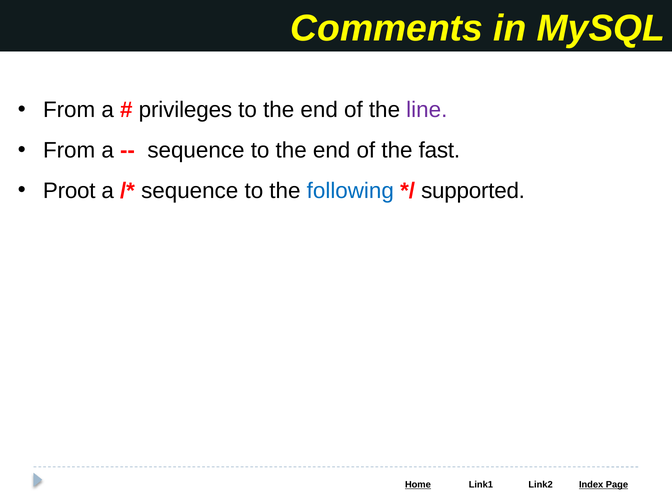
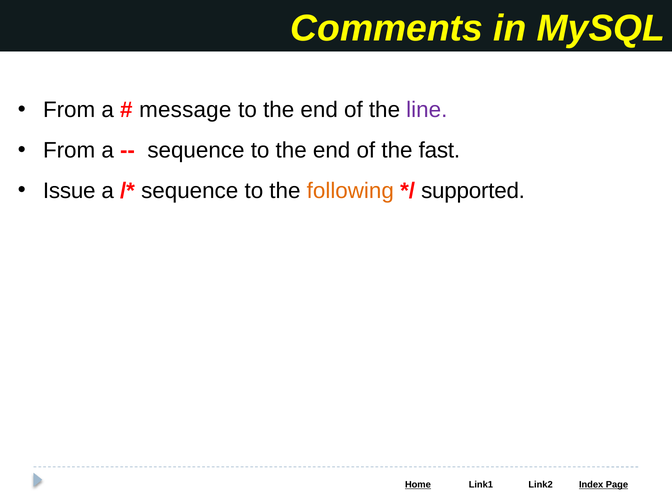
privileges: privileges -> message
Proot: Proot -> Issue
following colour: blue -> orange
